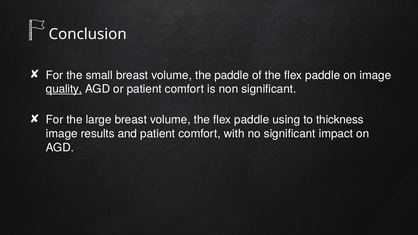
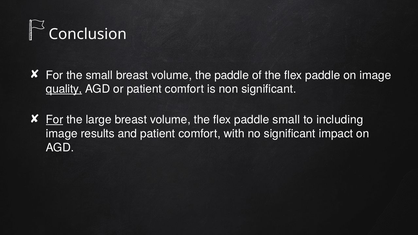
For at (55, 120) underline: none -> present
paddle using: using -> small
thickness: thickness -> including
